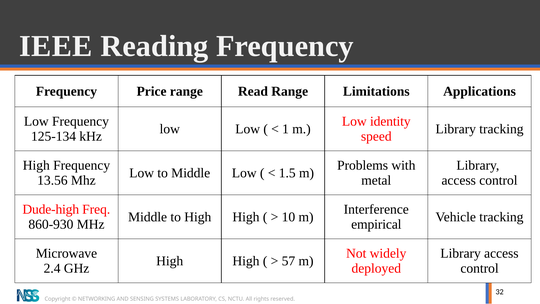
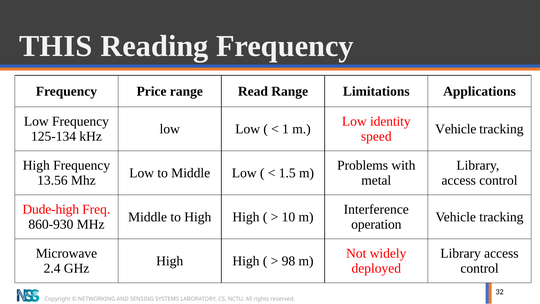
IEEE: IEEE -> THIS
Library at (456, 129): Library -> Vehicle
empirical: empirical -> operation
57: 57 -> 98
